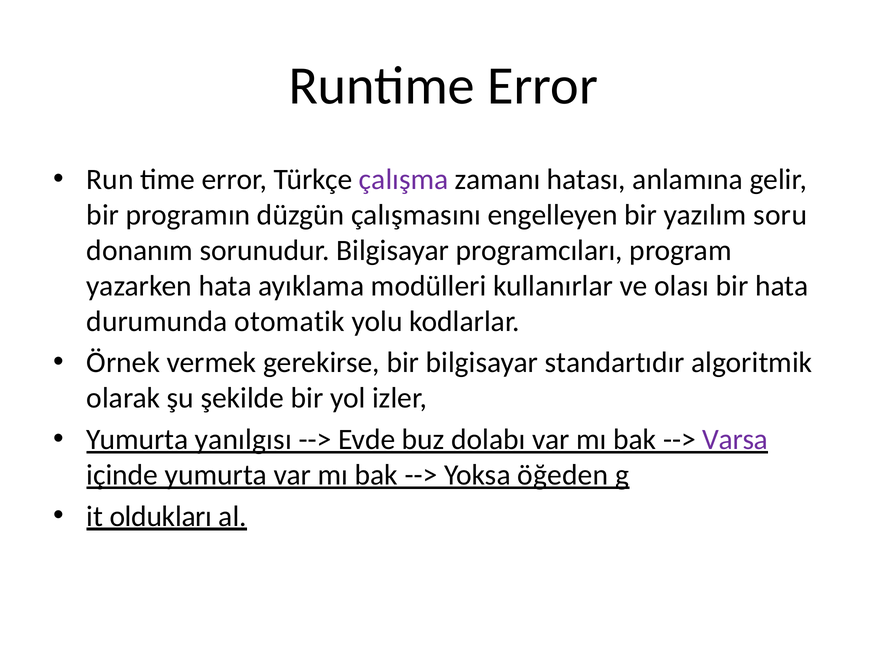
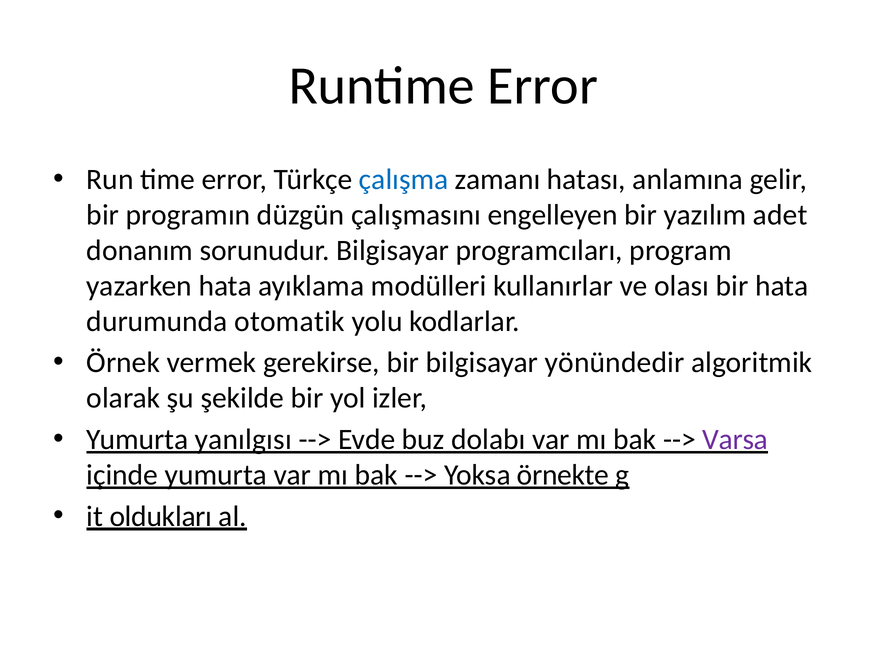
çalışma colour: purple -> blue
soru: soru -> adet
standartıdır: standartıdır -> yönündedir
öğeden: öğeden -> örnekte
